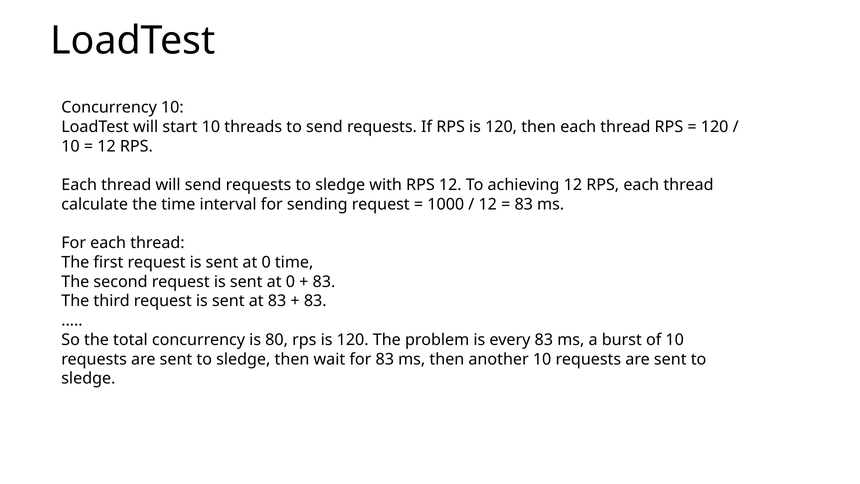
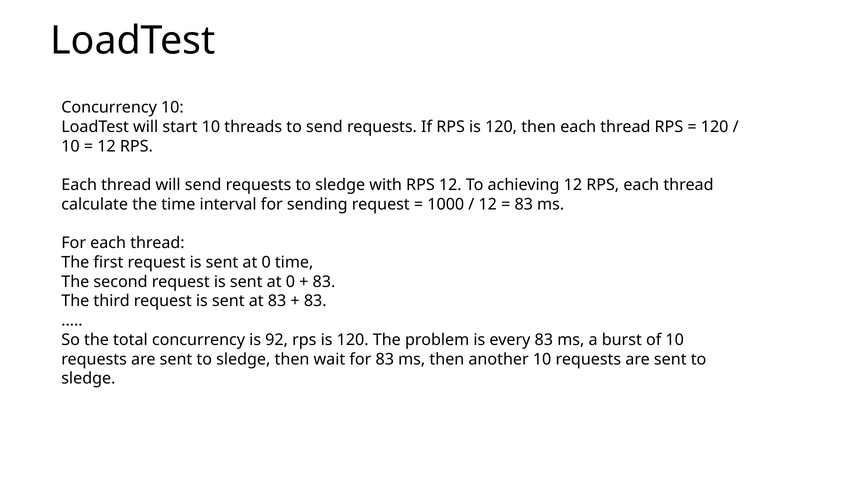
80: 80 -> 92
